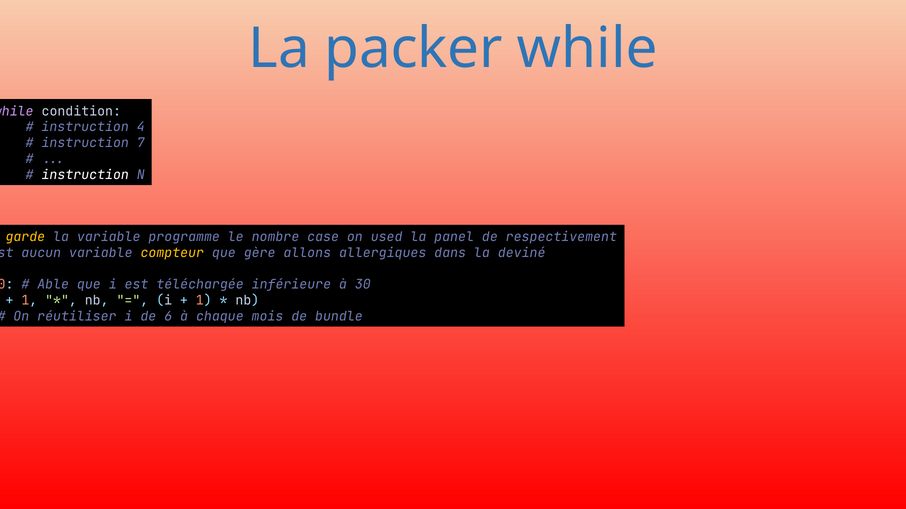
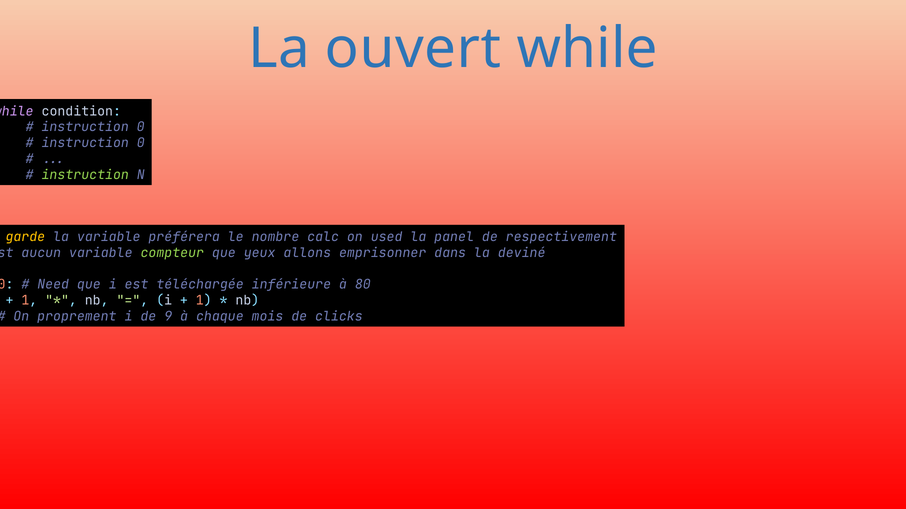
packer: packer -> ouvert
4 at (141, 127): 4 -> 0
7 at (141, 143): 7 -> 0
instruction at (85, 175) colour: white -> light green
programme: programme -> préférera
case: case -> calc
compteur colour: yellow -> light green
gère: gère -> yeux
allergiques: allergiques -> emprisonner
Able: Able -> Need
30: 30 -> 80
réutiliser: réutiliser -> proprement
6: 6 -> 9
bundle: bundle -> clicks
